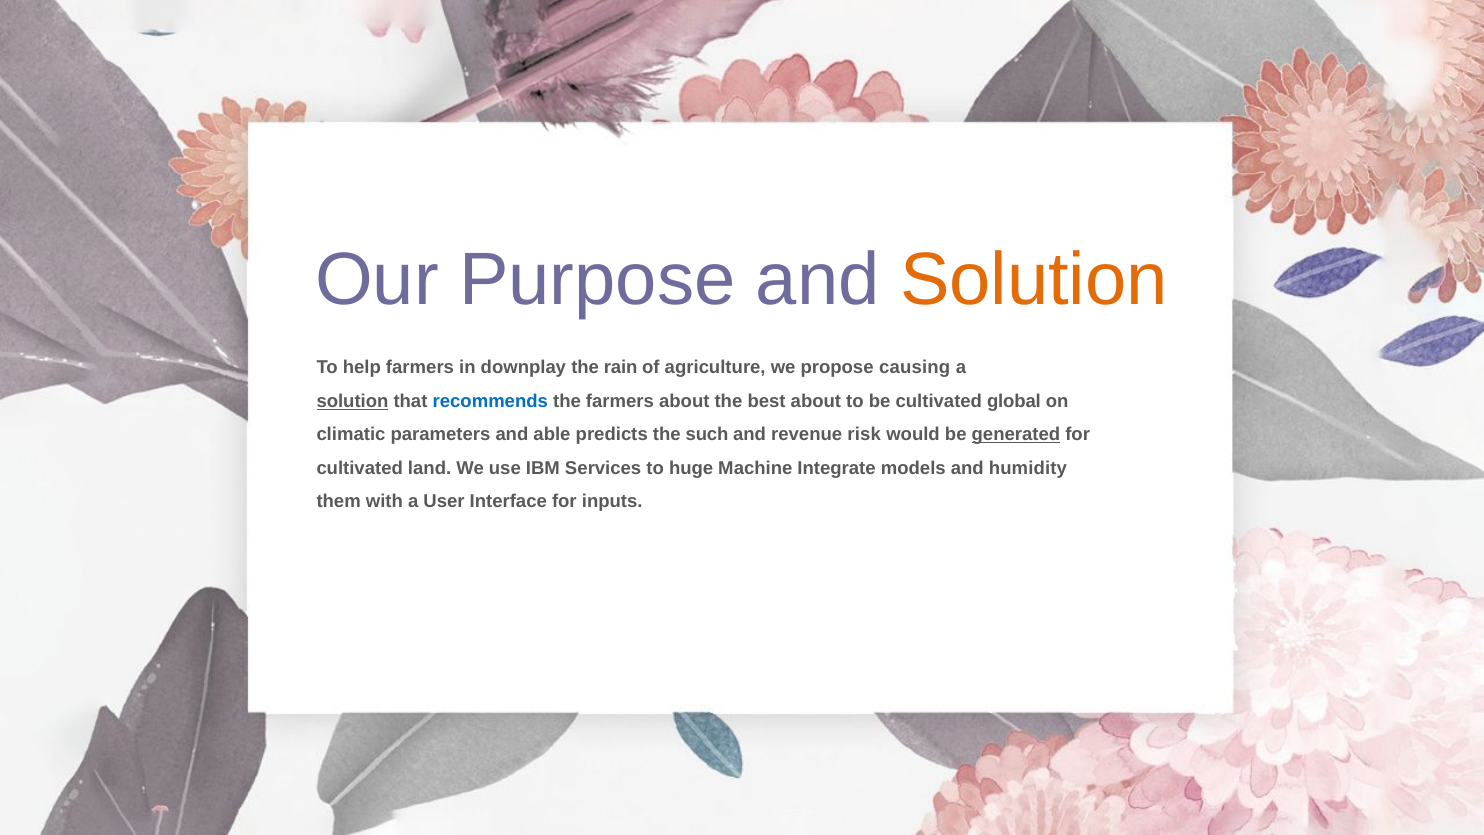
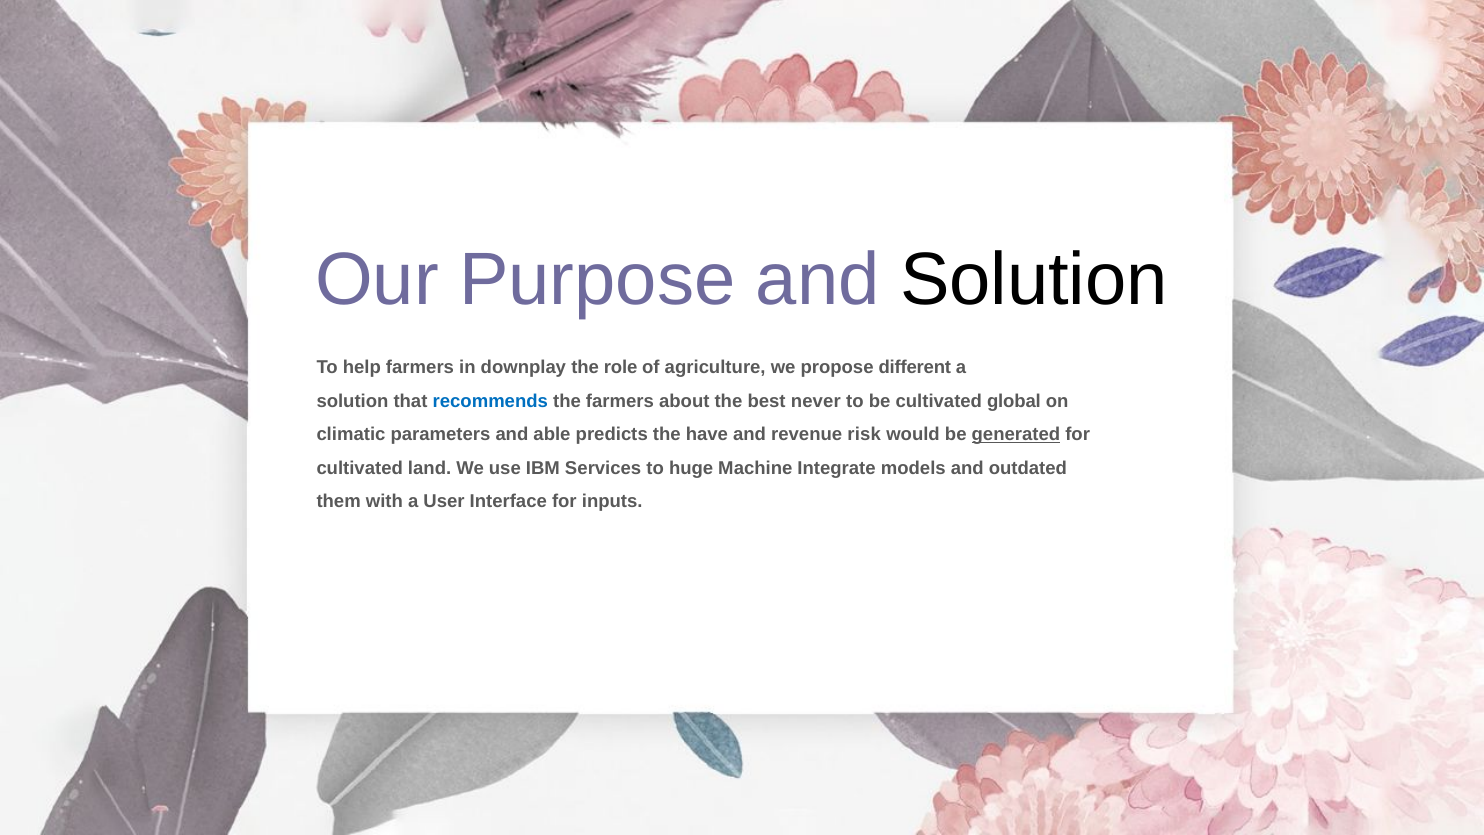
Solution at (1034, 280) colour: orange -> black
rain: rain -> role
causing: causing -> different
solution at (352, 401) underline: present -> none
best about: about -> never
such: such -> have
humidity: humidity -> outdated
